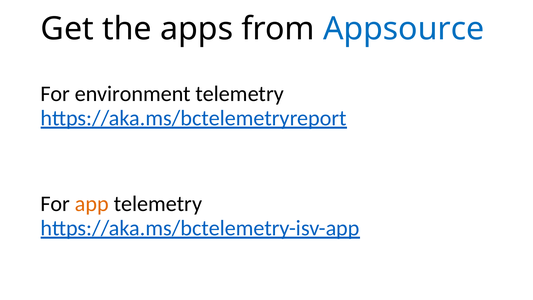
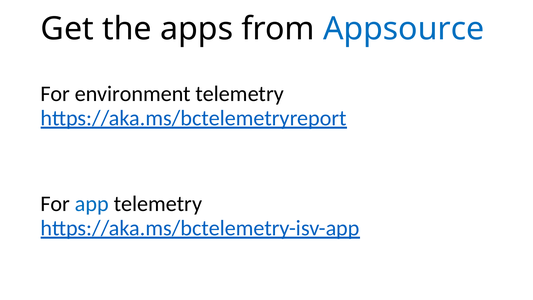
app colour: orange -> blue
